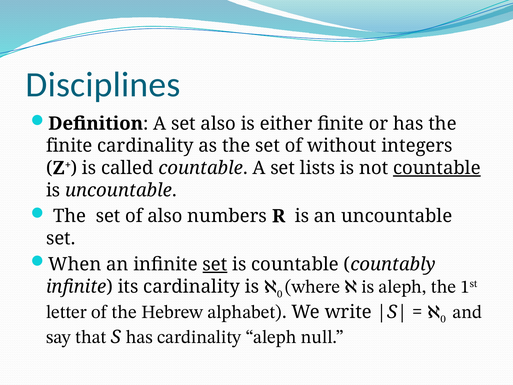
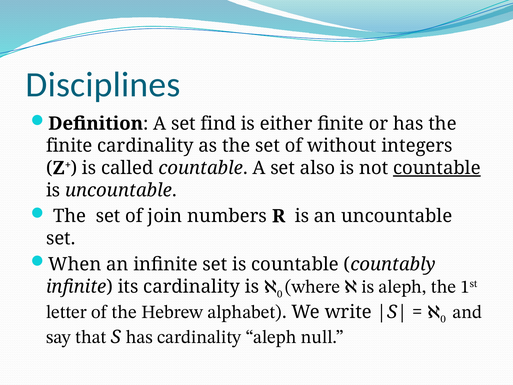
set also: also -> find
lists: lists -> also
of also: also -> join
set at (215, 264) underline: present -> none
